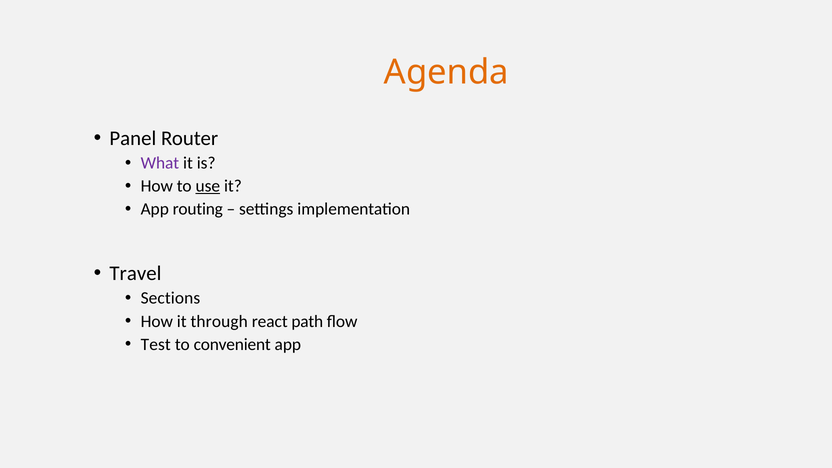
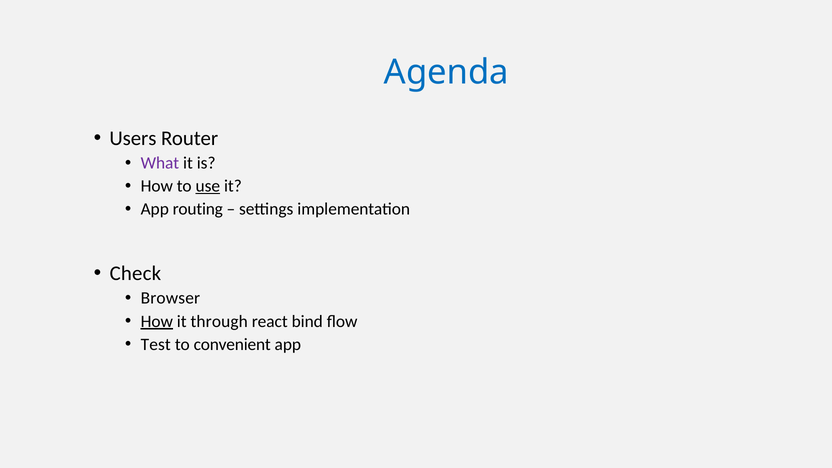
Agenda colour: orange -> blue
Panel: Panel -> Users
Travel: Travel -> Check
Sections: Sections -> Browser
How at (157, 321) underline: none -> present
path: path -> bind
